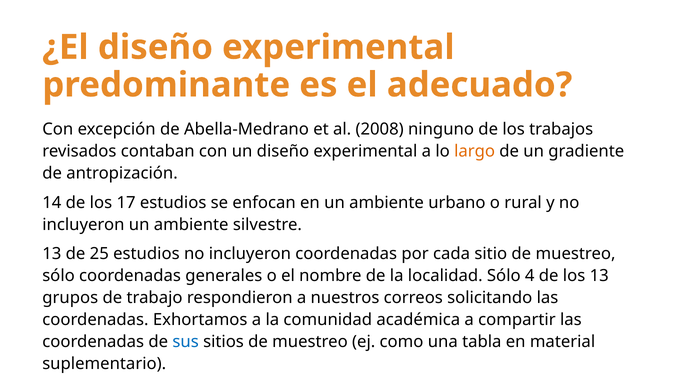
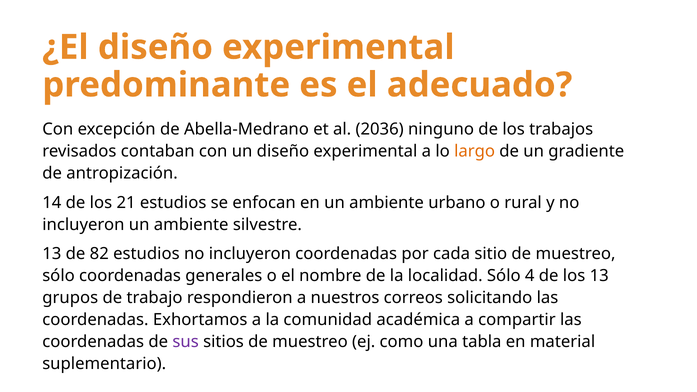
2008: 2008 -> 2036
17: 17 -> 21
25: 25 -> 82
sus colour: blue -> purple
